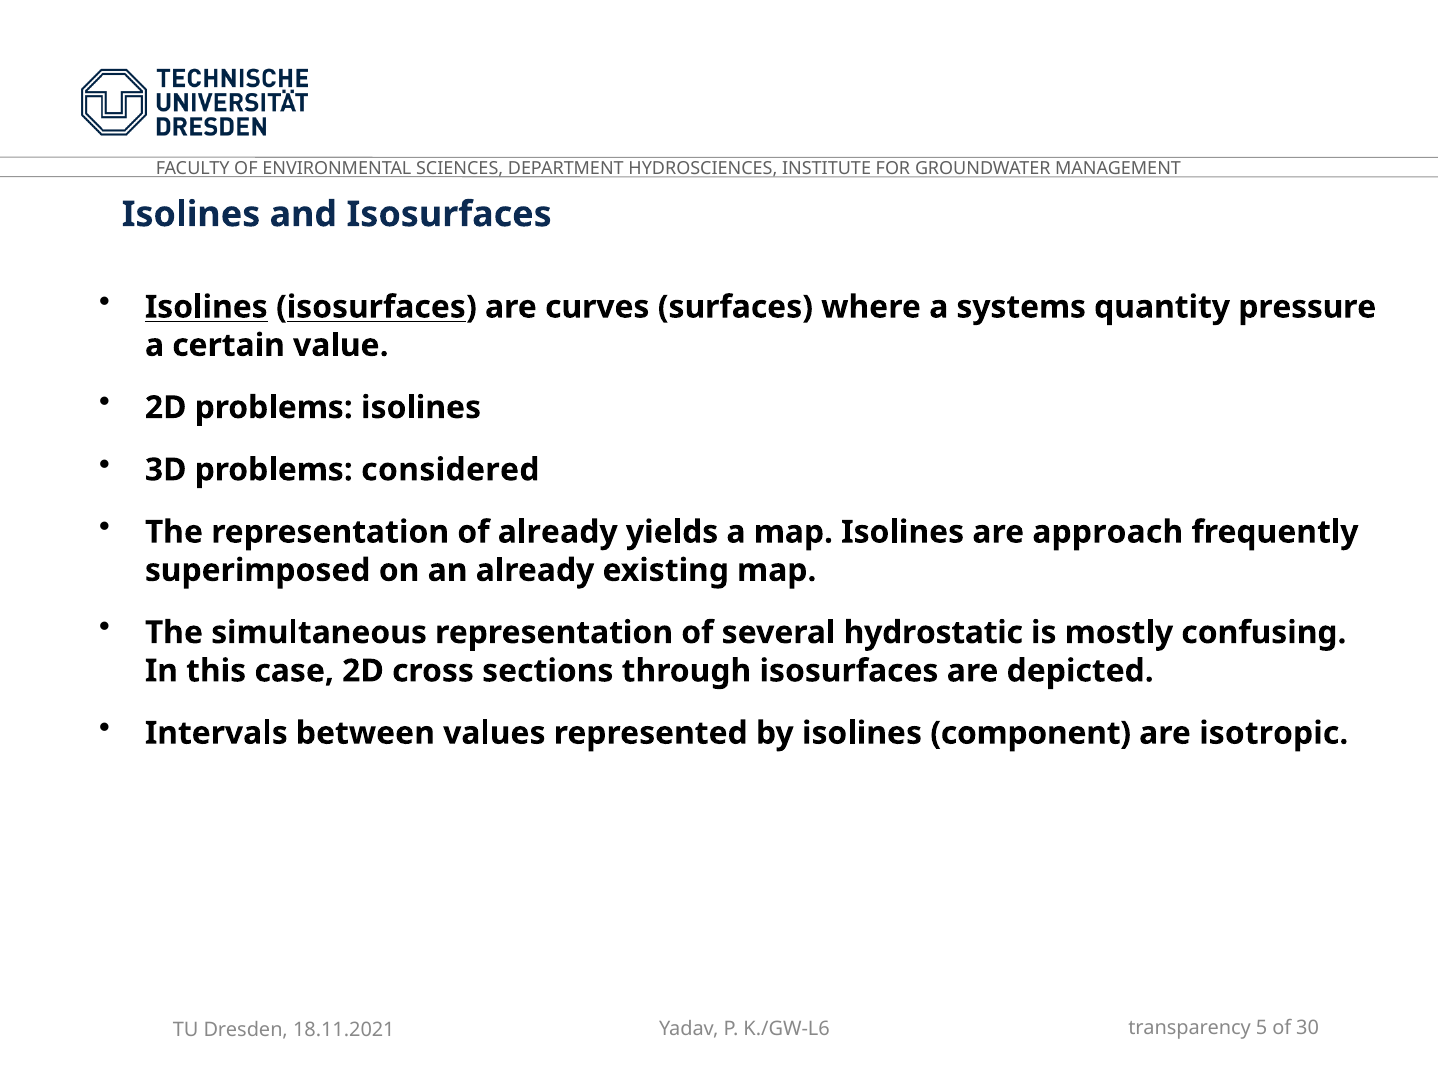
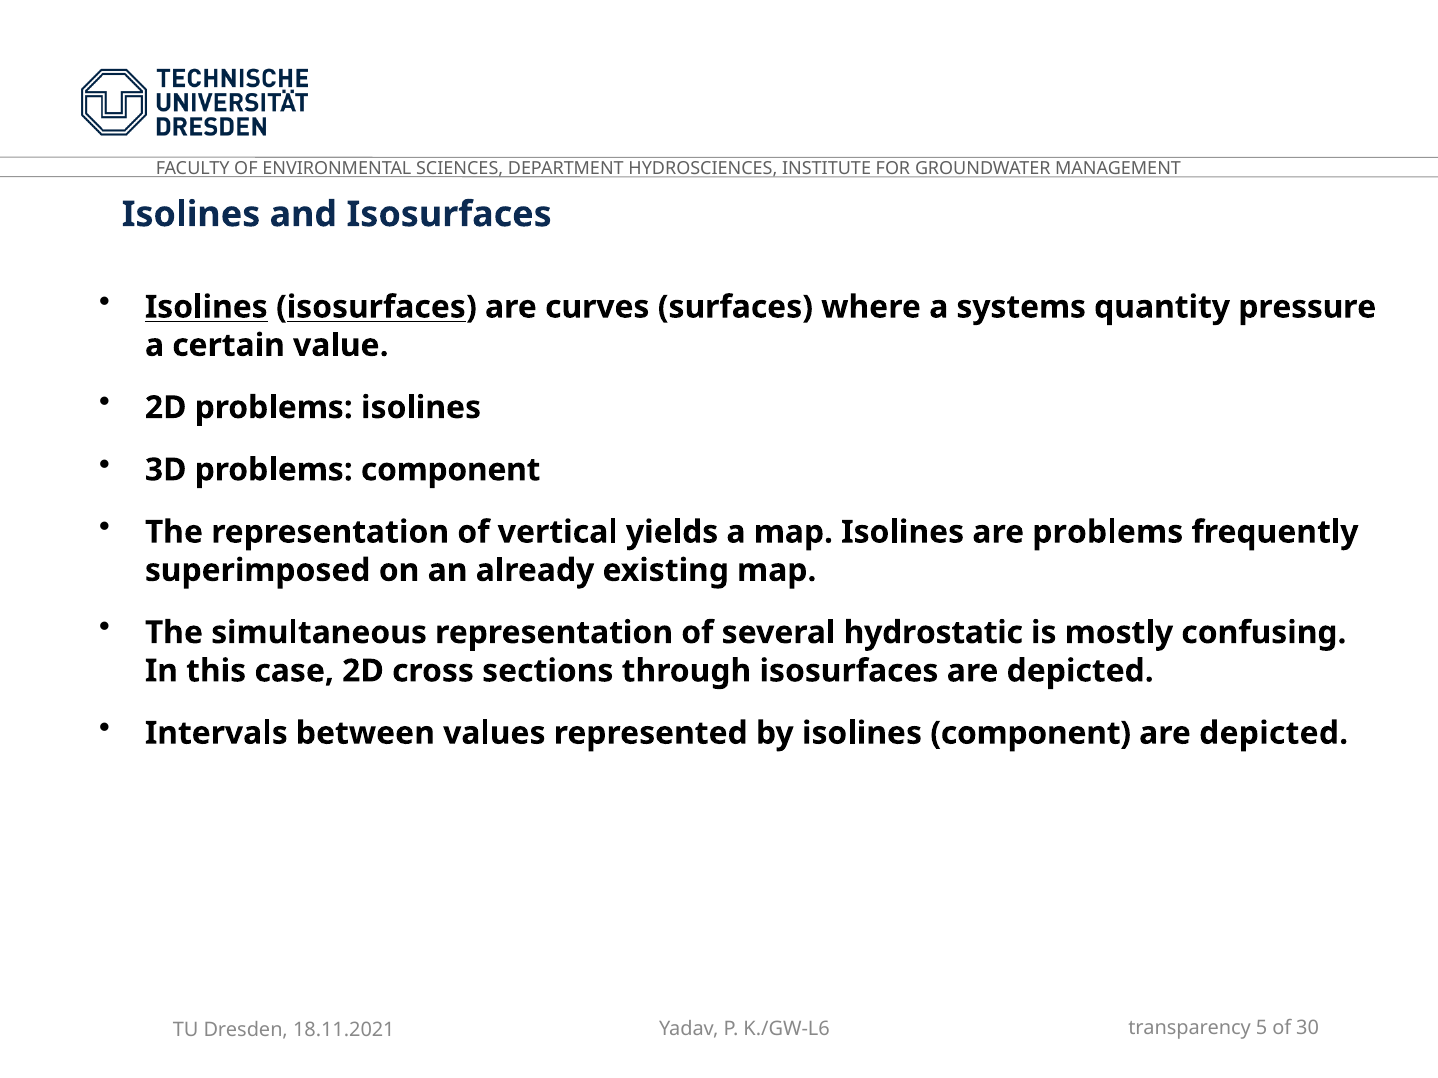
problems considered: considered -> component
of already: already -> vertical
are approach: approach -> problems
isotropic at (1274, 734): isotropic -> depicted
